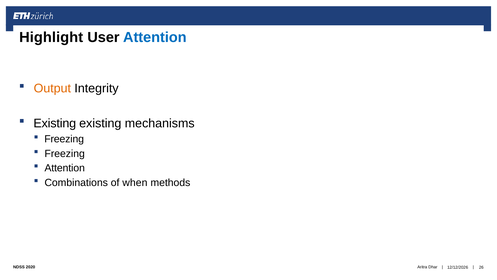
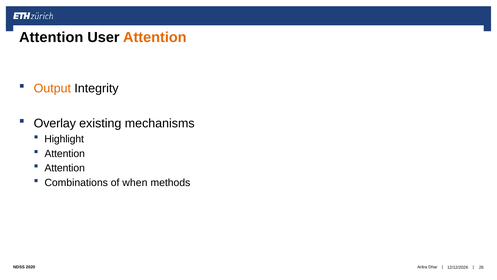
Highlight at (51, 37): Highlight -> Attention
Attention at (155, 37) colour: blue -> orange
Existing at (55, 123): Existing -> Overlay
Freezing at (64, 139): Freezing -> Highlight
Freezing at (65, 153): Freezing -> Attention
